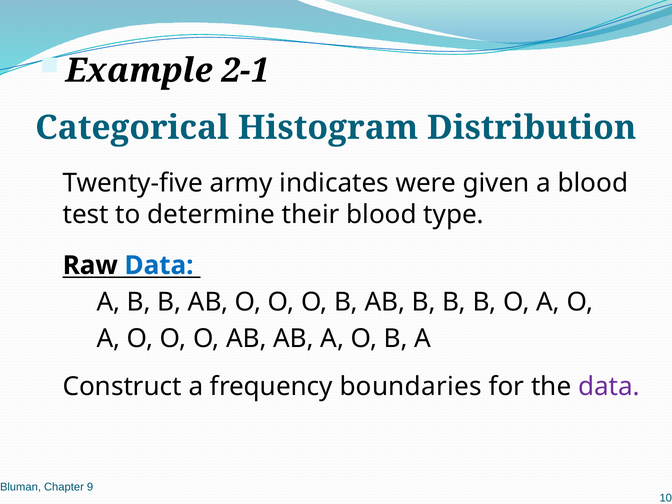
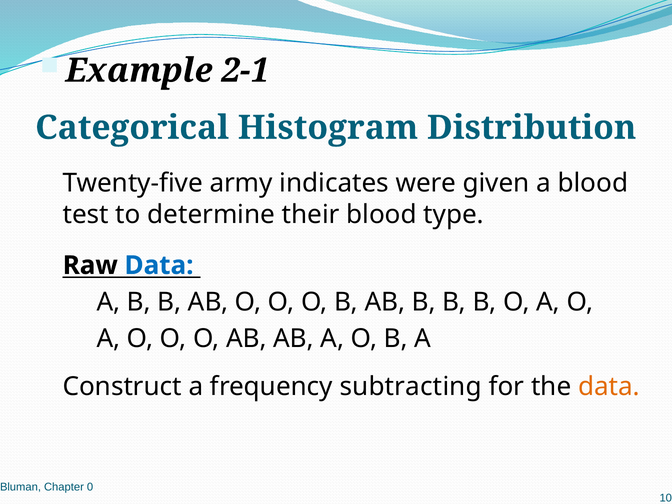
boundaries: boundaries -> subtracting
data at (609, 387) colour: purple -> orange
9: 9 -> 0
